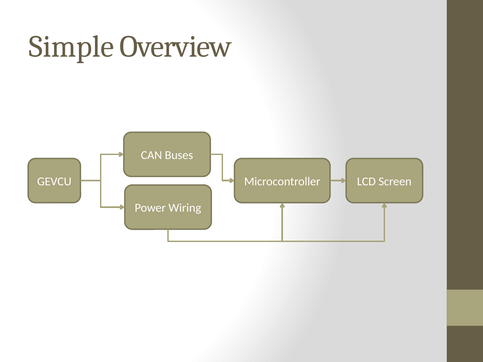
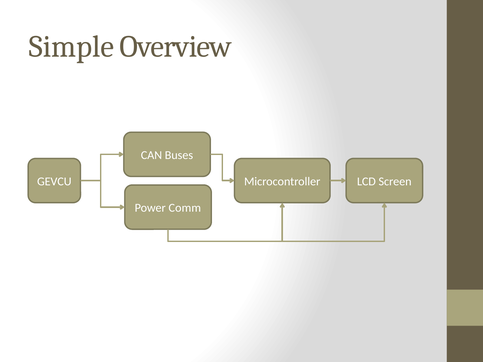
Wiring: Wiring -> Comm
